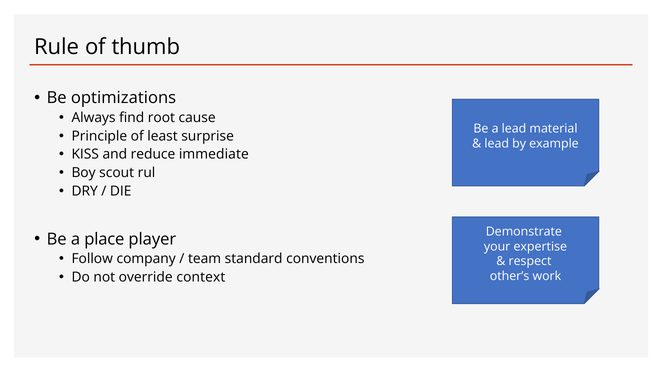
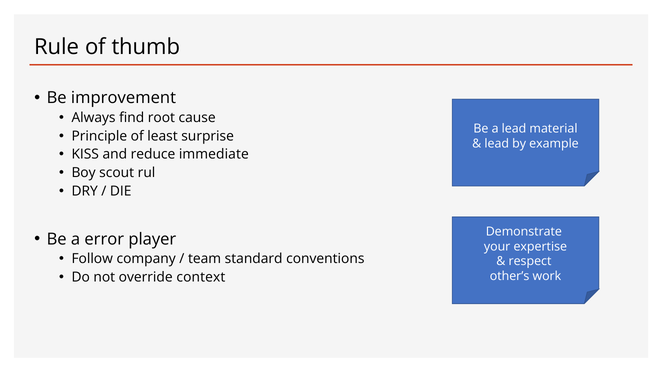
optimizations: optimizations -> improvement
place: place -> error
